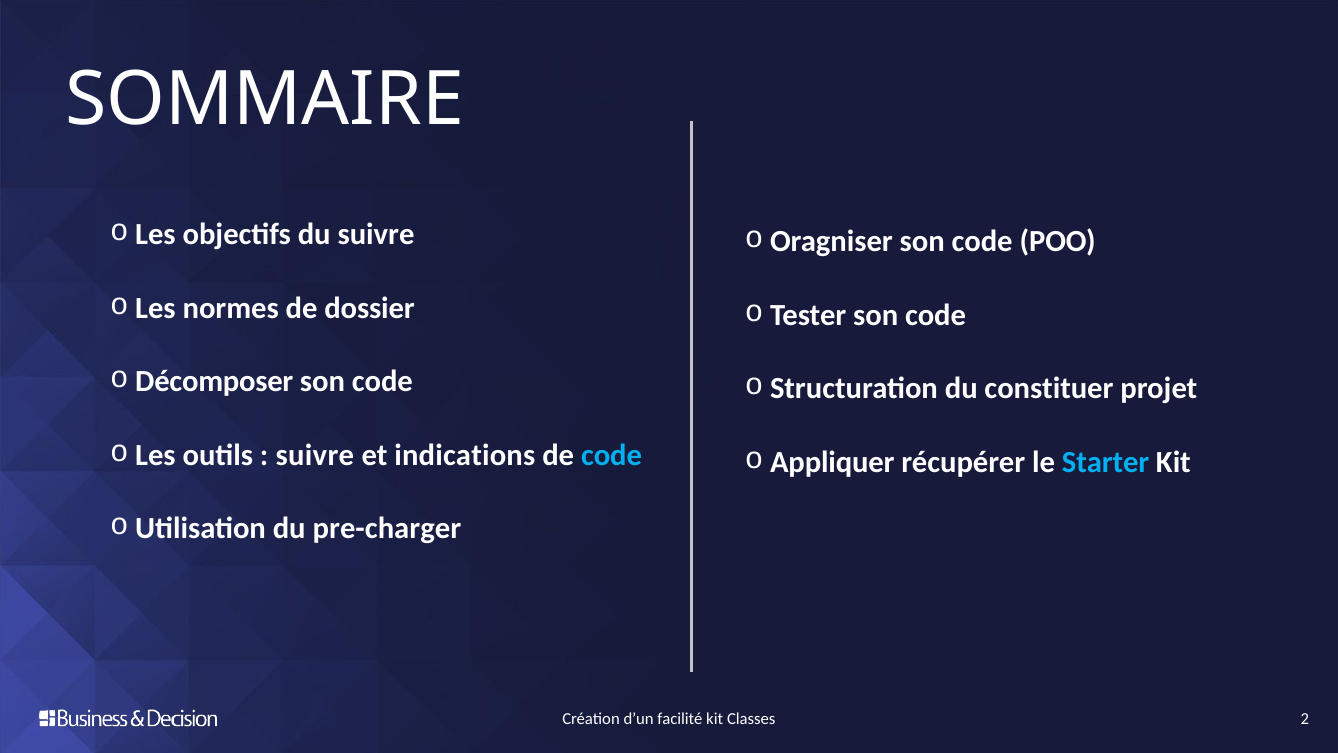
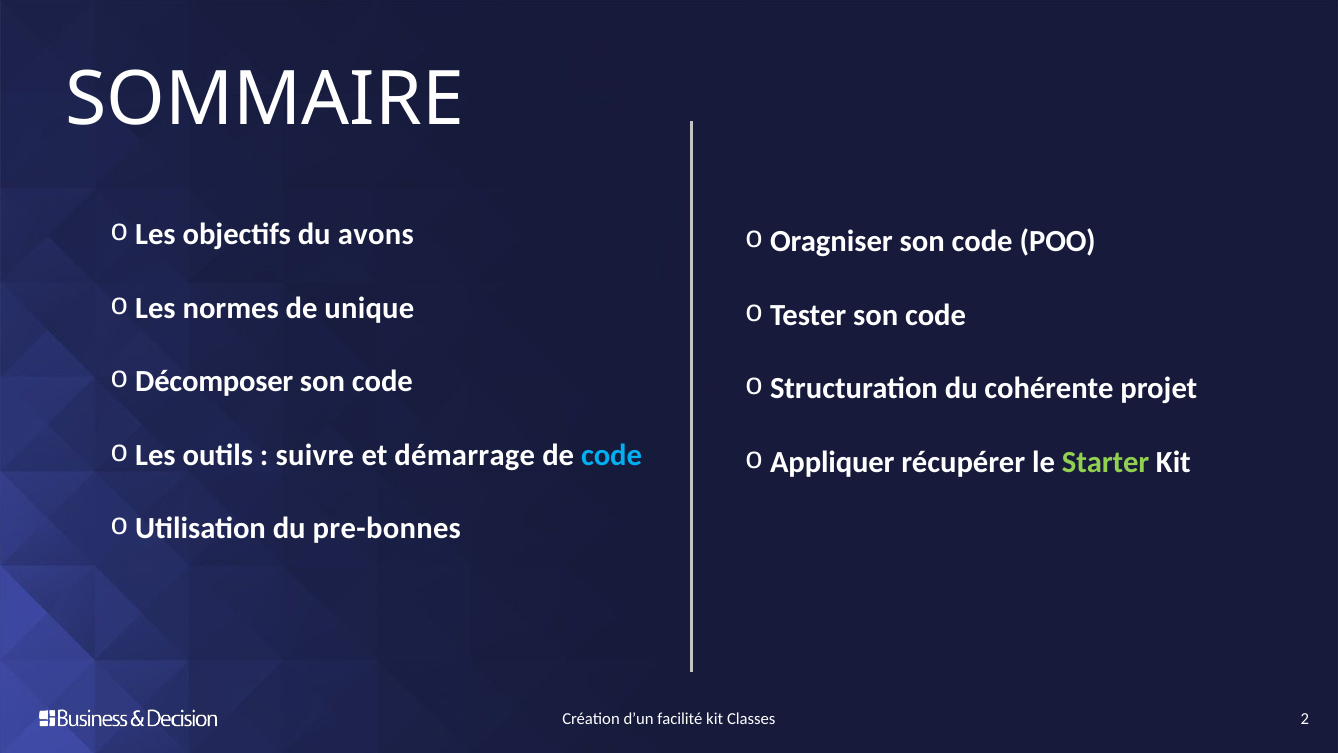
du suivre: suivre -> avons
dossier: dossier -> unique
constituer: constituer -> cohérente
indications: indications -> démarrage
Starter colour: light blue -> light green
pre-charger: pre-charger -> pre-bonnes
